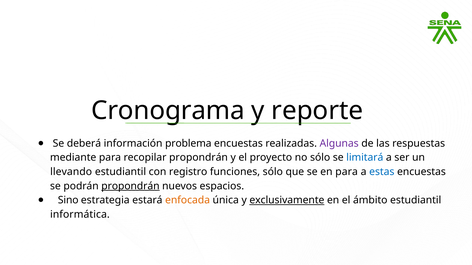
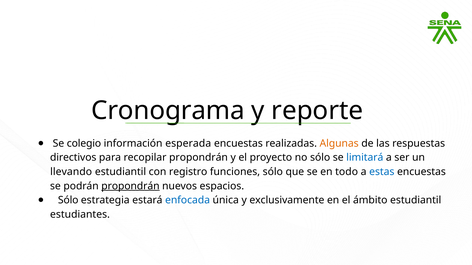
deberá: deberá -> colegio
problema: problema -> esperada
Algunas colour: purple -> orange
mediante: mediante -> directivos
en para: para -> todo
Sino at (68, 201): Sino -> Sólo
enfocada colour: orange -> blue
exclusivamente underline: present -> none
informática: informática -> estudiantes
